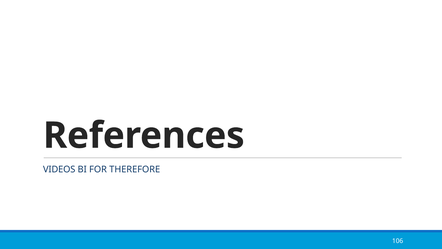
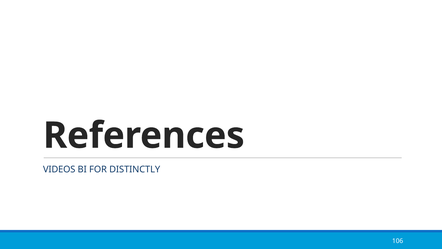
THEREFORE: THEREFORE -> DISTINCTLY
